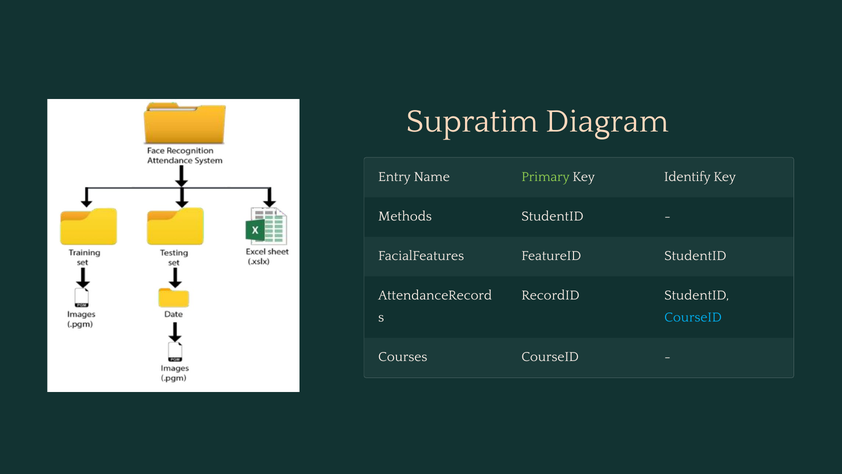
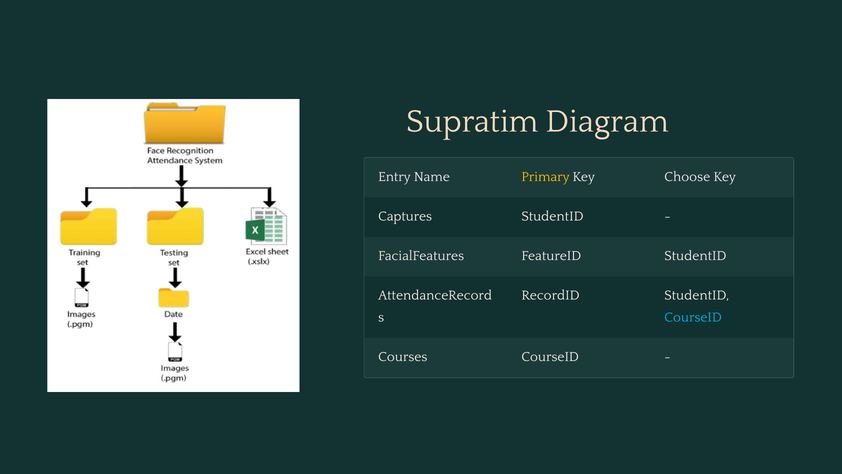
Primary colour: light green -> yellow
Identify: Identify -> Choose
Methods: Methods -> Captures
